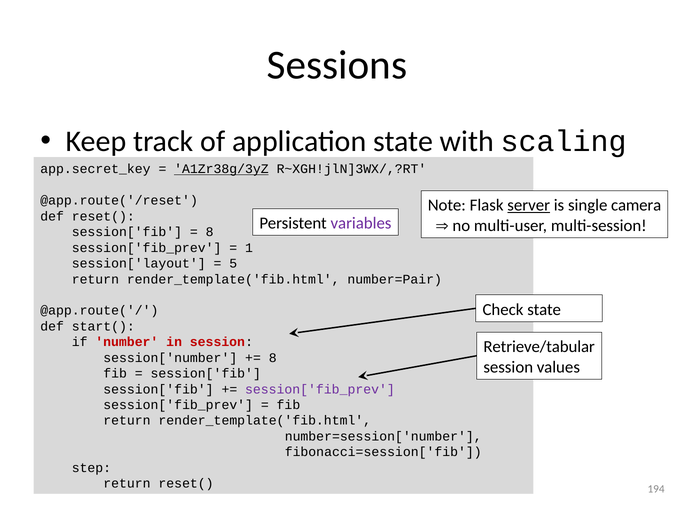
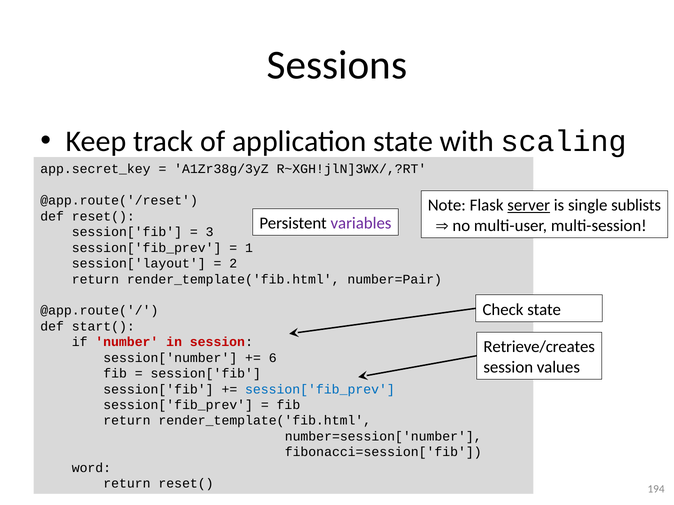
A1Zr38g/3yZ underline: present -> none
camera: camera -> sublists
8 at (210, 232): 8 -> 3
5: 5 -> 2
Retrieve/tabular: Retrieve/tabular -> Retrieve/creates
8 at (273, 358): 8 -> 6
session['fib_prev at (320, 390) colour: purple -> blue
step: step -> word
